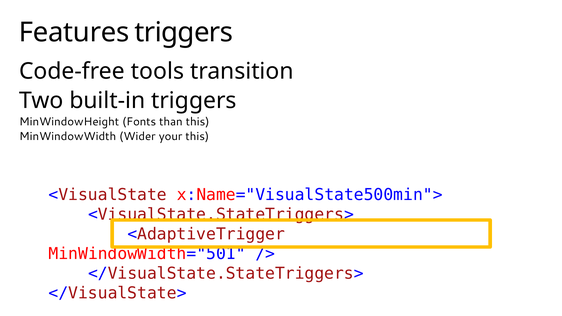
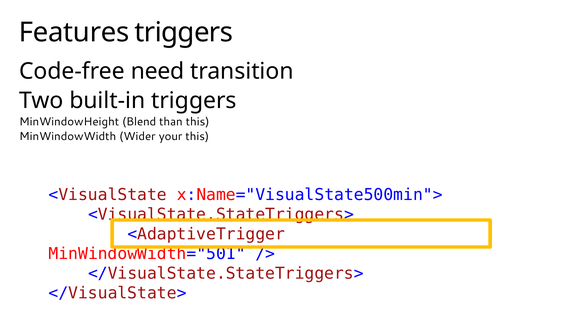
tools: tools -> need
Fonts: Fonts -> Blend
